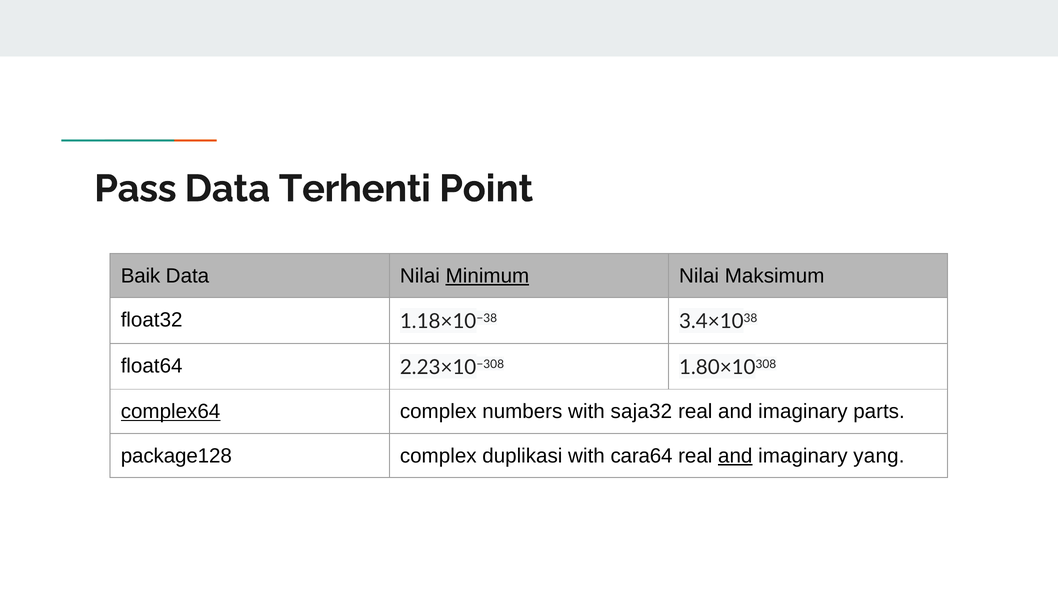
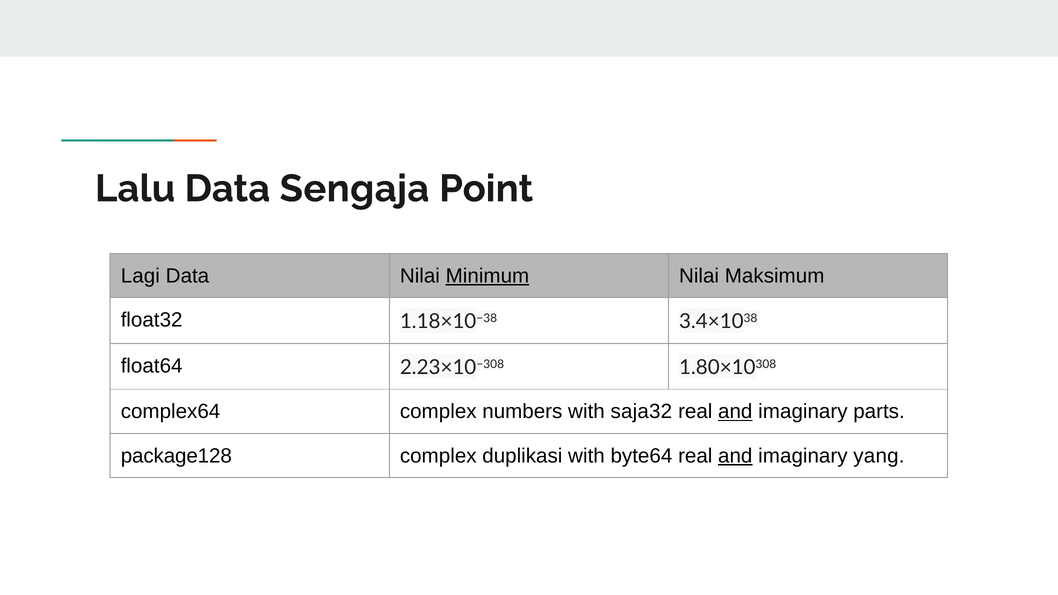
Pass: Pass -> Lalu
Terhenti: Terhenti -> Sengaja
Baik: Baik -> Lagi
complex64 underline: present -> none
and at (735, 412) underline: none -> present
cara64: cara64 -> byte64
